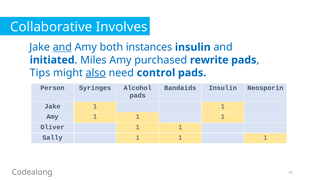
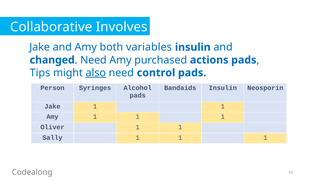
and at (62, 47) underline: present -> none
instances: instances -> variables
initiated: initiated -> changed
Miles at (93, 60): Miles -> Need
rewrite: rewrite -> actions
